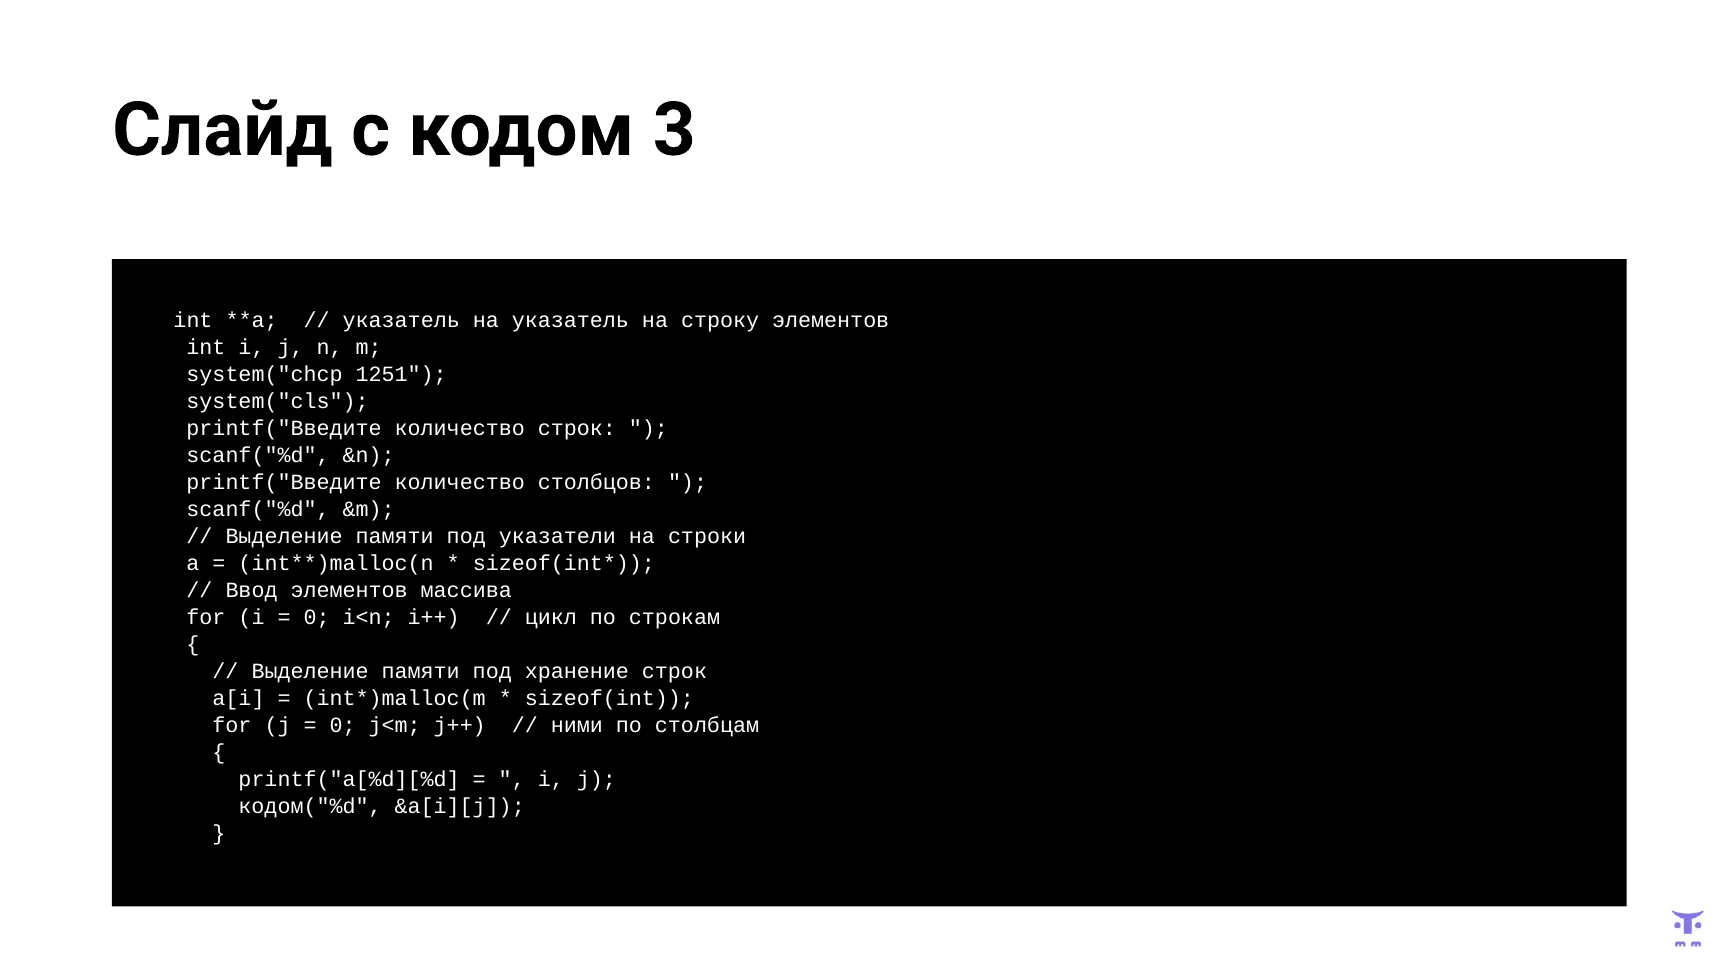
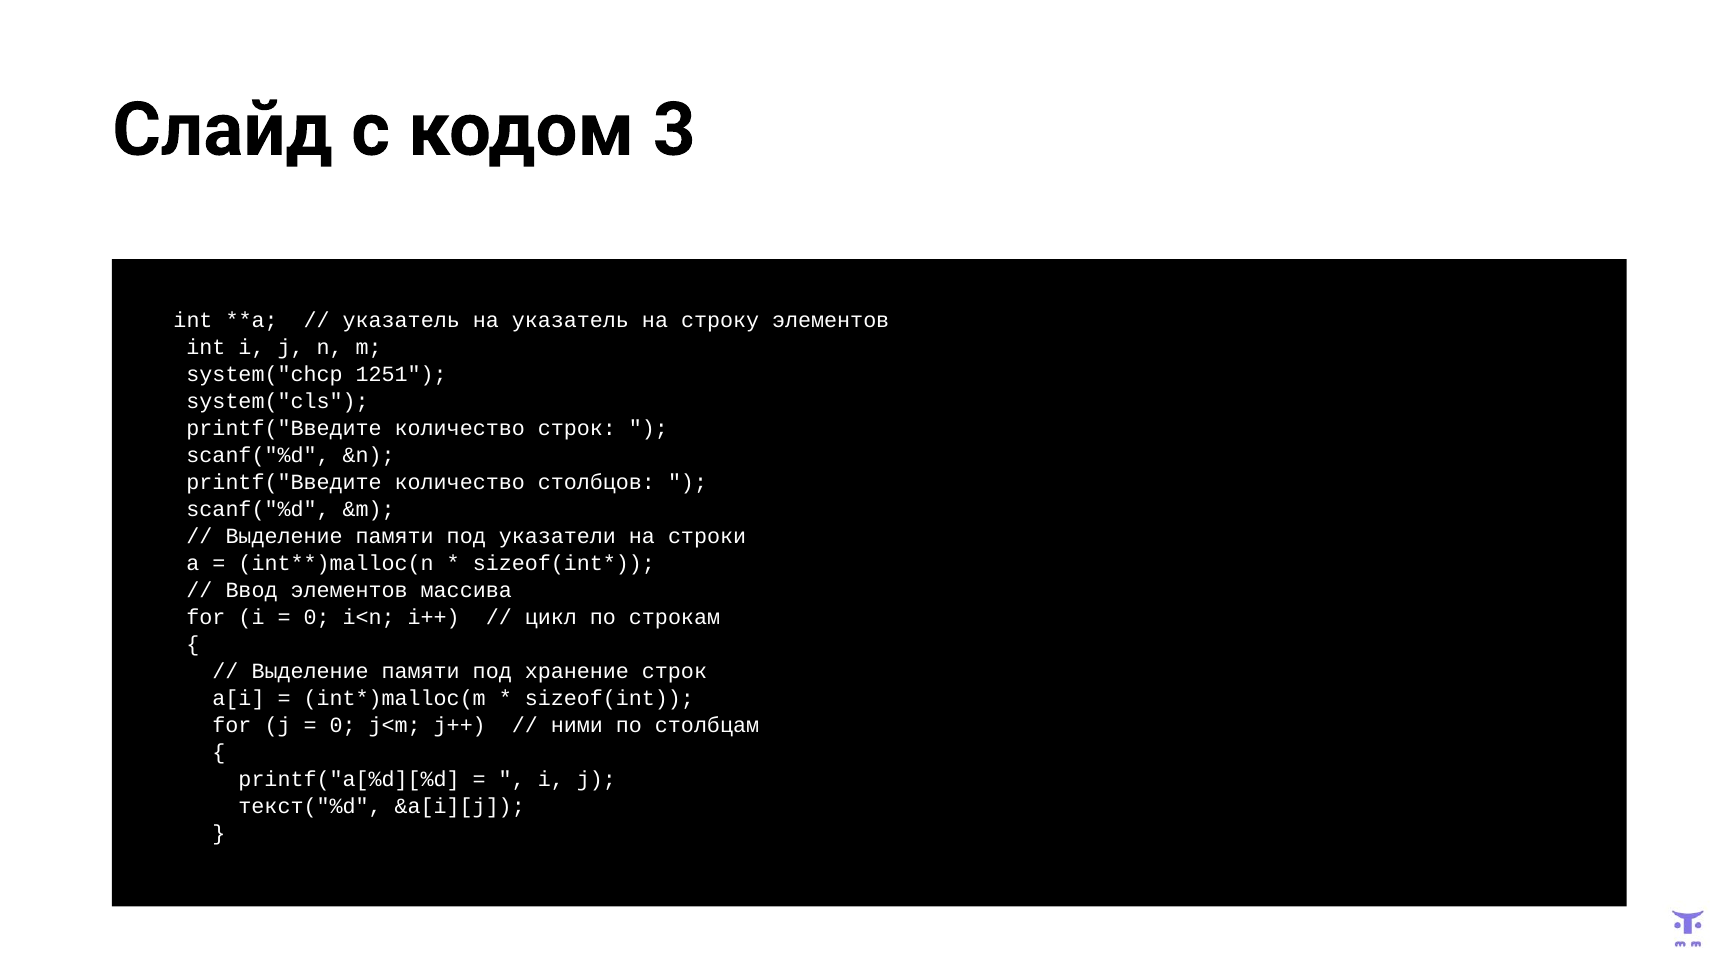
кодом("%d: кодом("%d -> текст("%d
